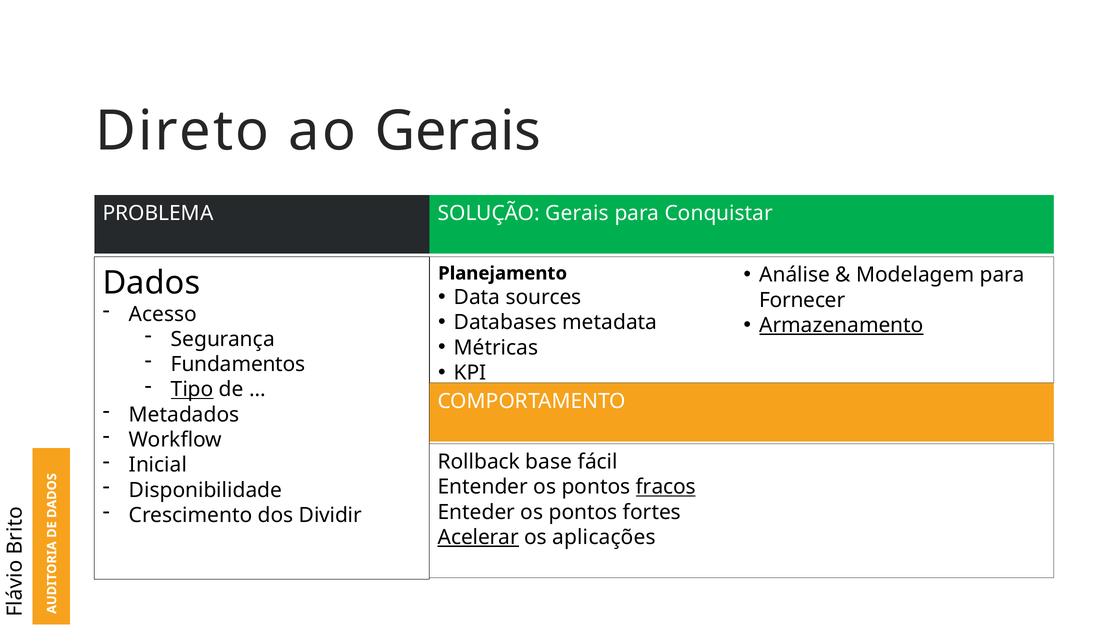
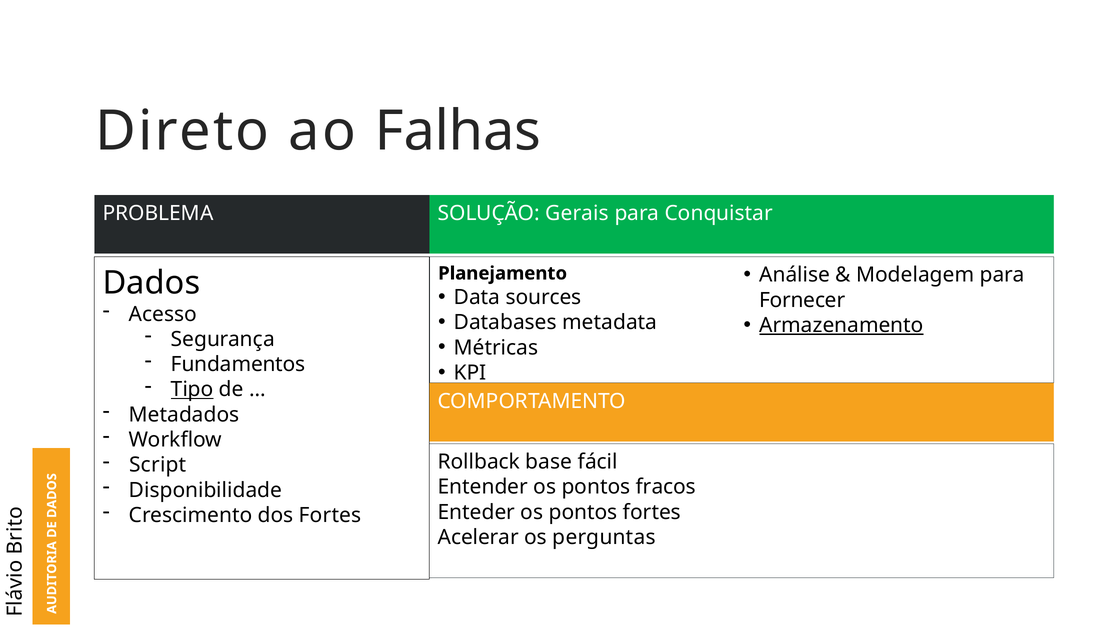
ao Gerais: Gerais -> Falhas
Inicial: Inicial -> Script
fracos underline: present -> none
dos Dividir: Dividir -> Fortes
Acelerar underline: present -> none
aplicações: aplicações -> perguntas
